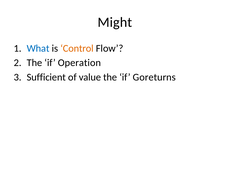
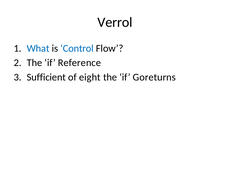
Might: Might -> Verrol
Control colour: orange -> blue
Operation: Operation -> Reference
value: value -> eight
